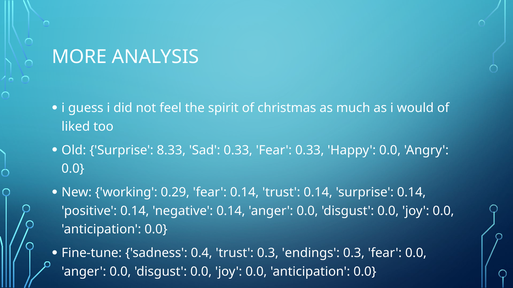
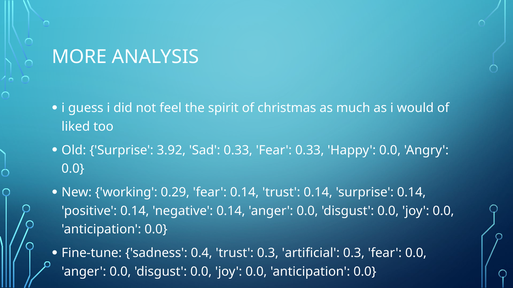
8.33: 8.33 -> 3.92
endings: endings -> artificial
